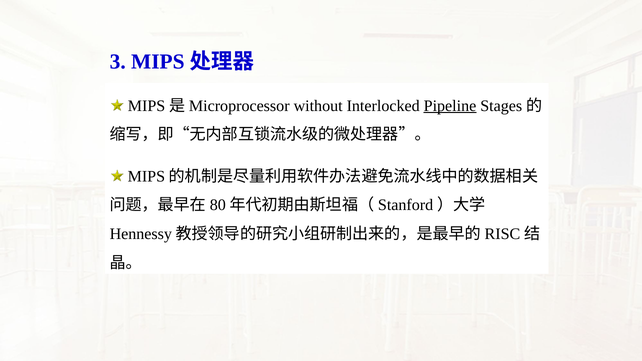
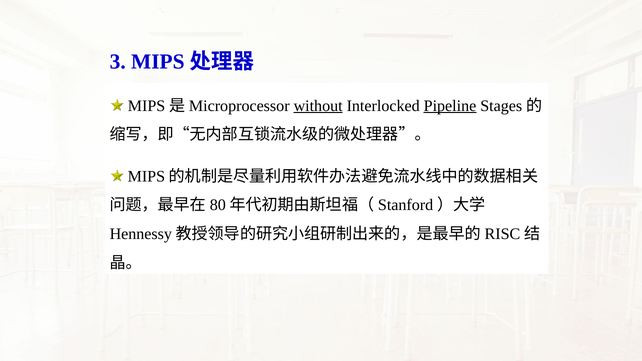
without underline: none -> present
